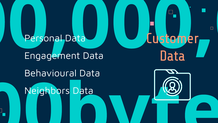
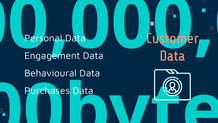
Neighbors: Neighbors -> Purchases
